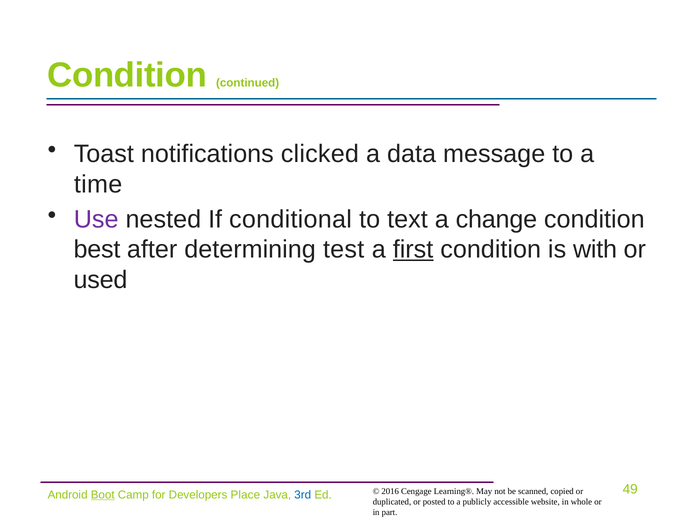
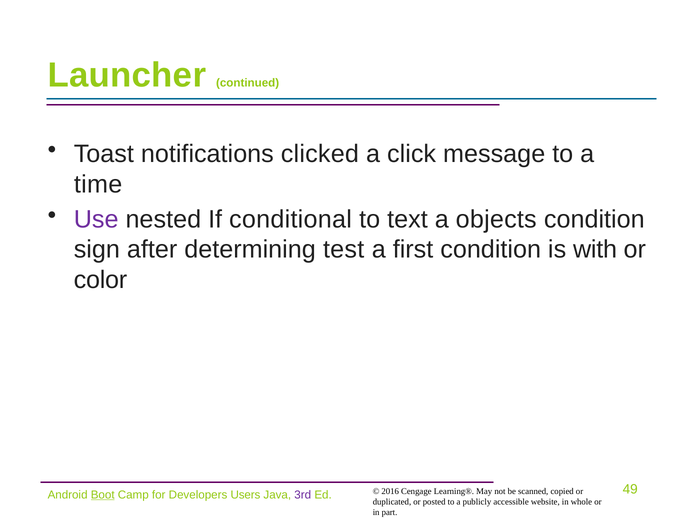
Condition at (127, 75): Condition -> Launcher
data: data -> click
change: change -> objects
best: best -> sign
first underline: present -> none
used: used -> color
Place: Place -> Users
3rd colour: blue -> purple
